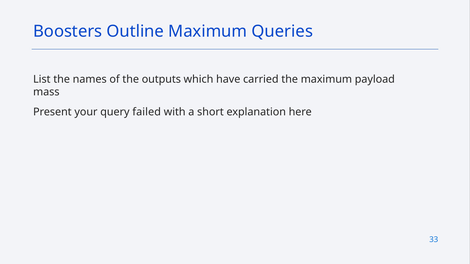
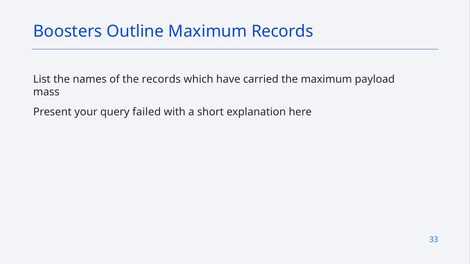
Maximum Queries: Queries -> Records
the outputs: outputs -> records
